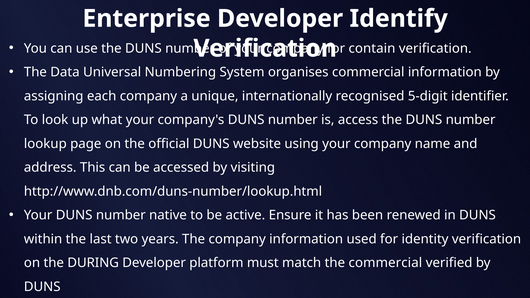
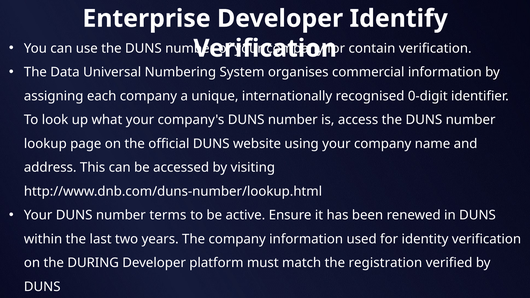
5-digit: 5-digit -> 0-digit
native: native -> terms
the commercial: commercial -> registration
